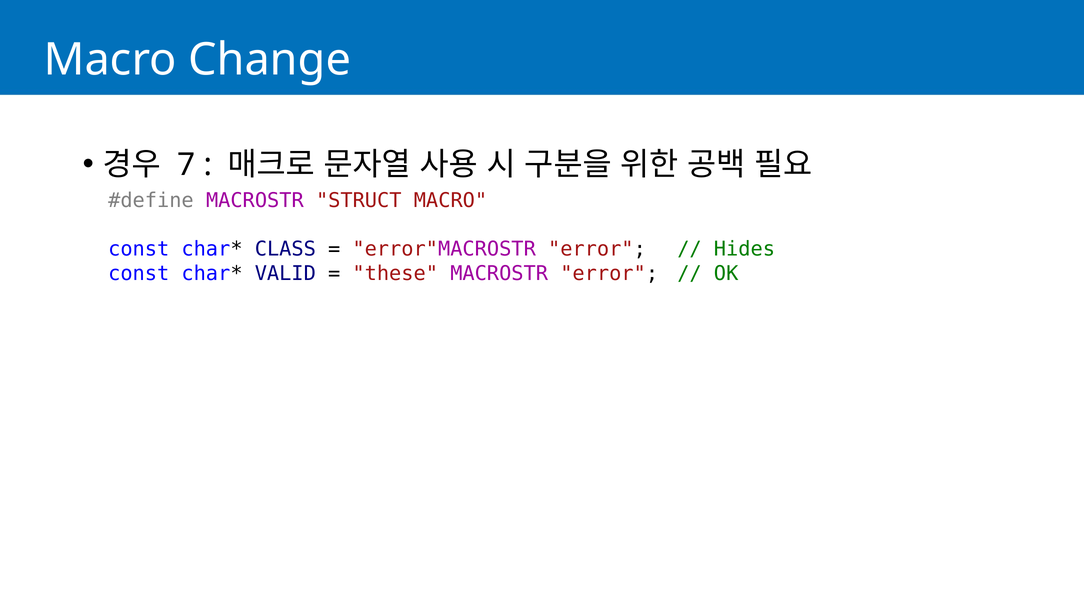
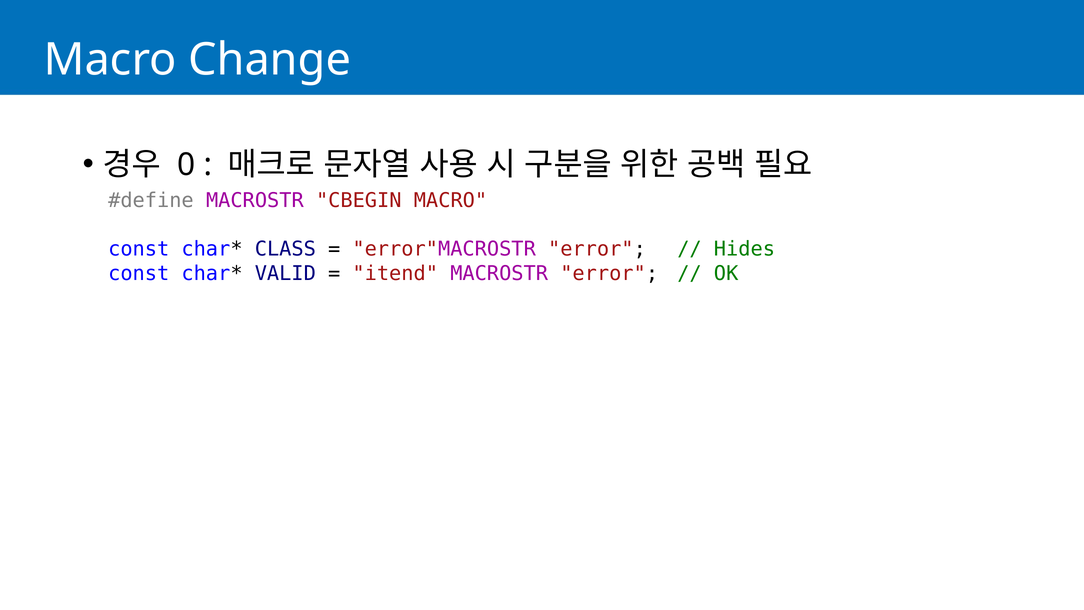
7: 7 -> 0
STRUCT: STRUCT -> CBEGIN
these: these -> itend
